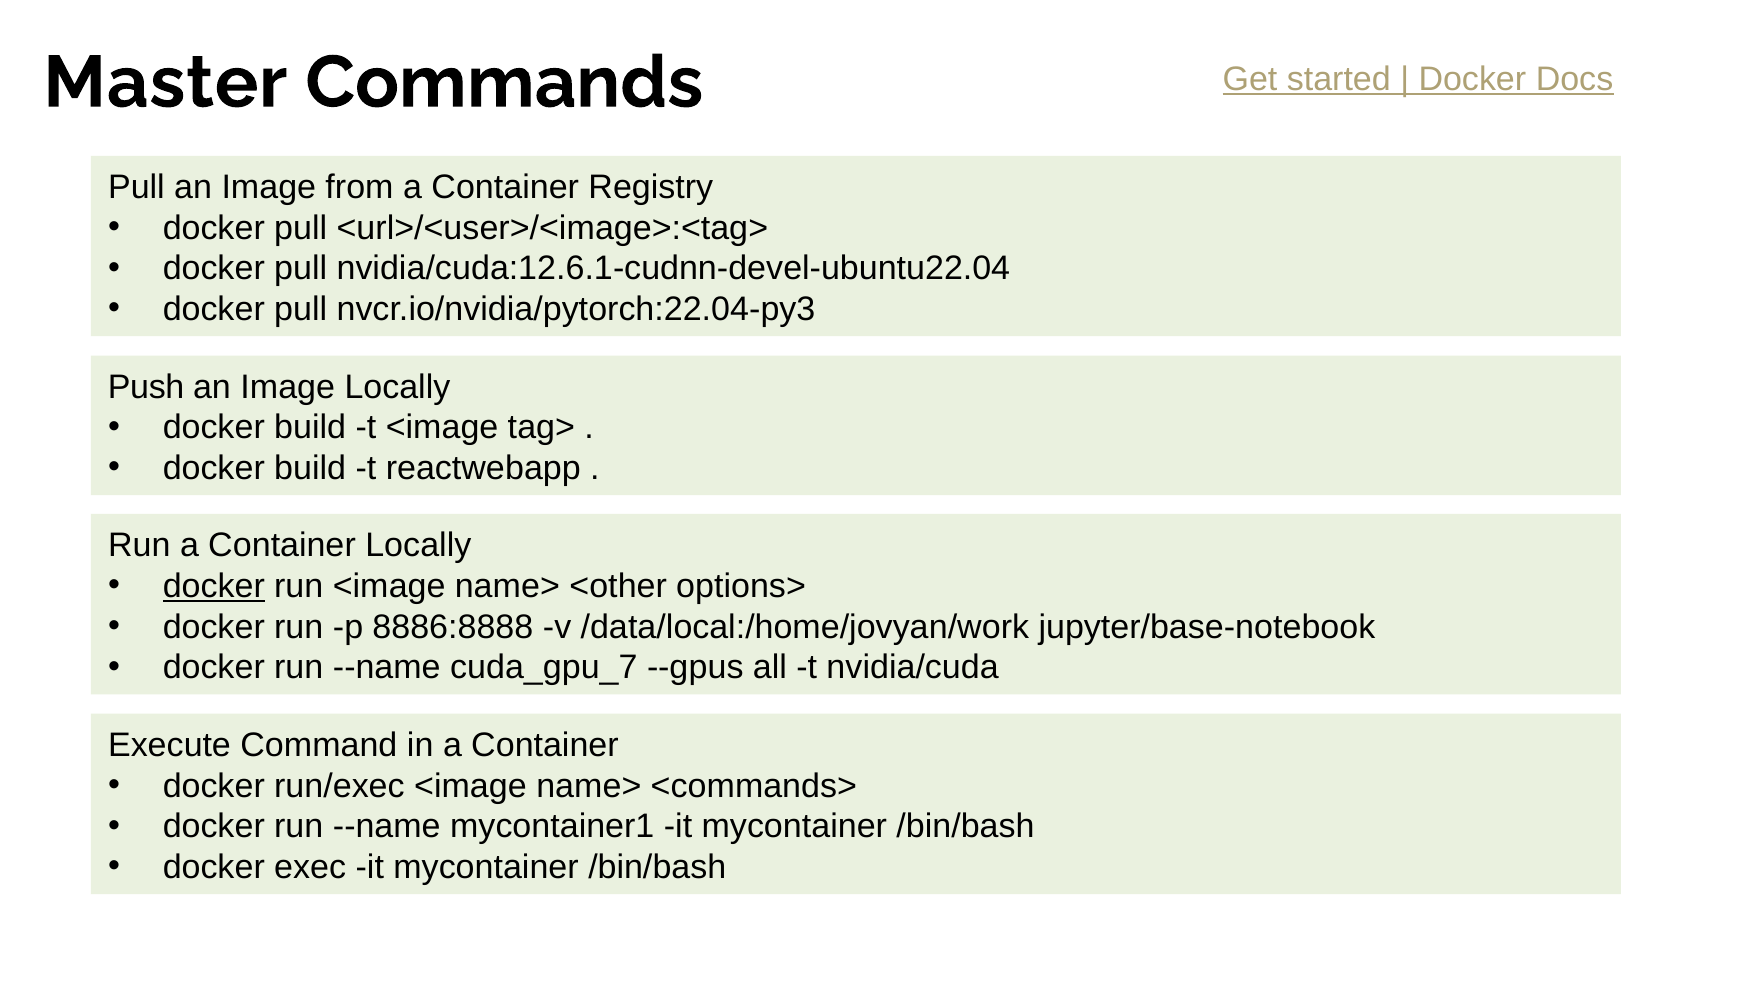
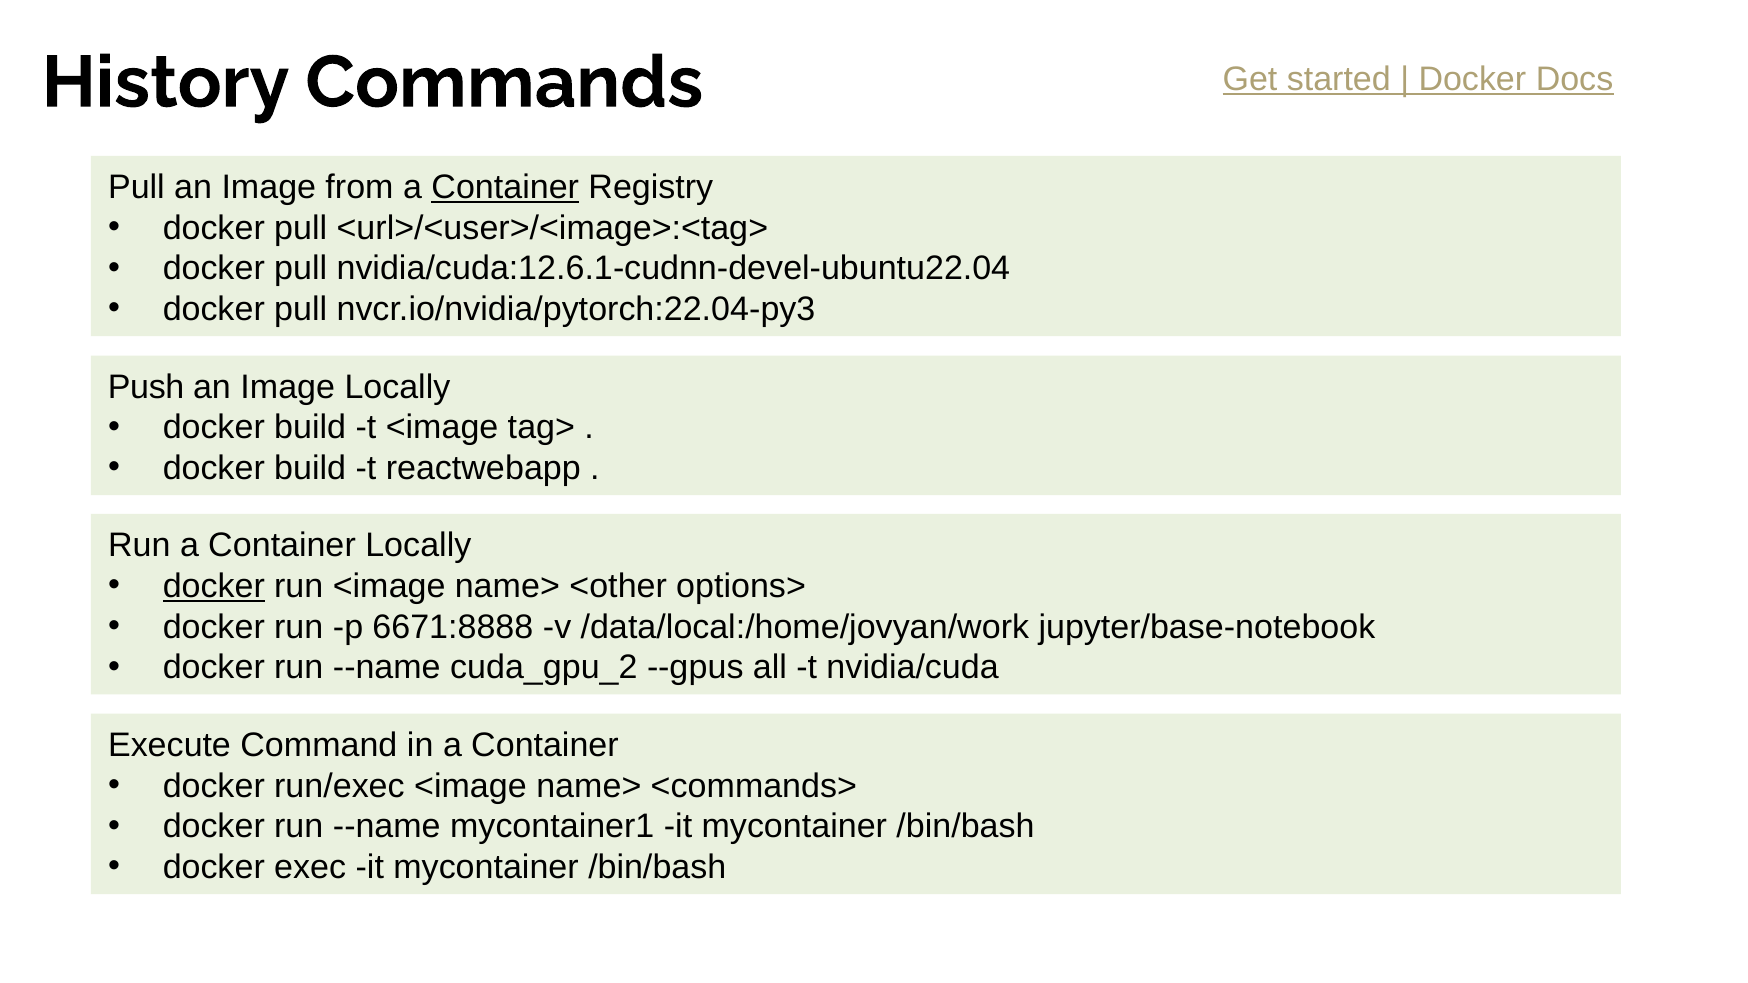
Master: Master -> History
Container at (505, 187) underline: none -> present
8886:8888: 8886:8888 -> 6671:8888
cuda_gpu_7: cuda_gpu_7 -> cuda_gpu_2
